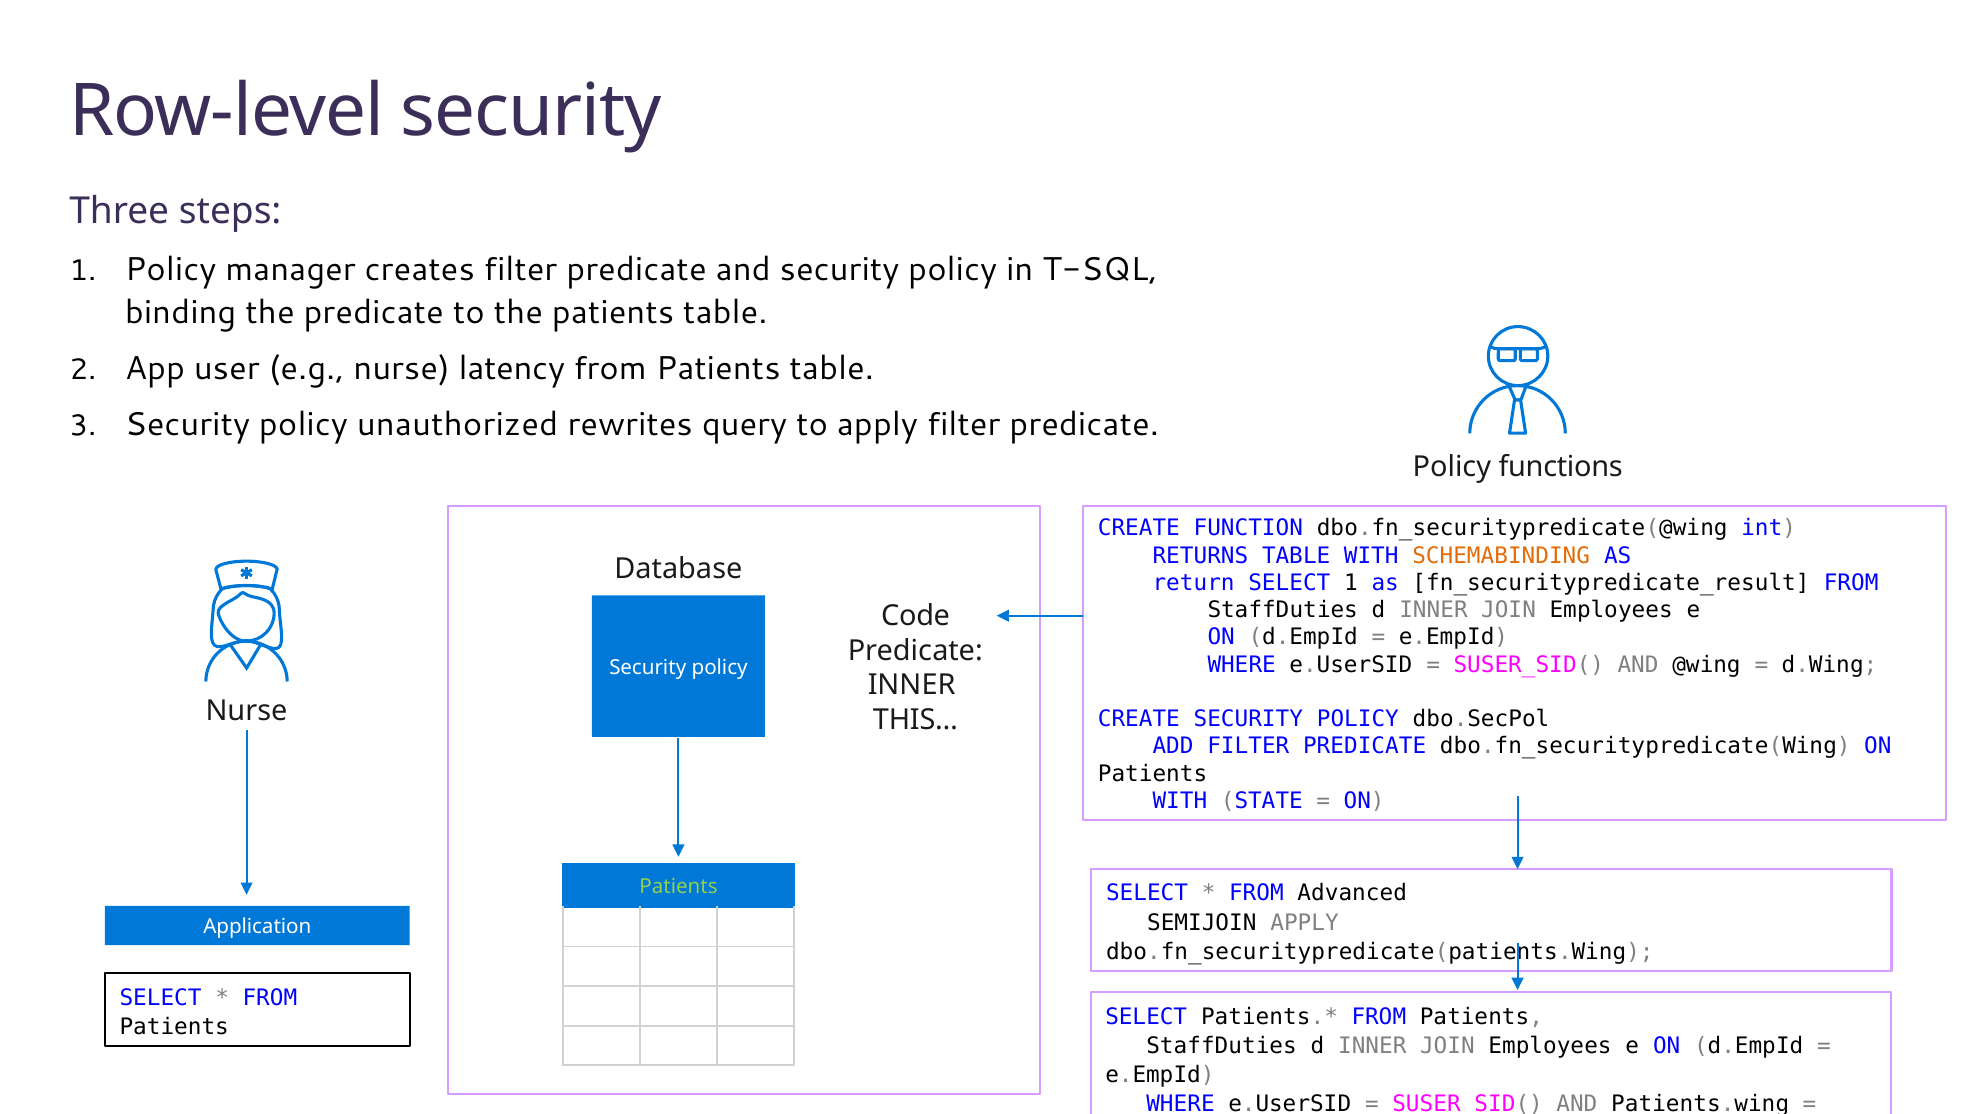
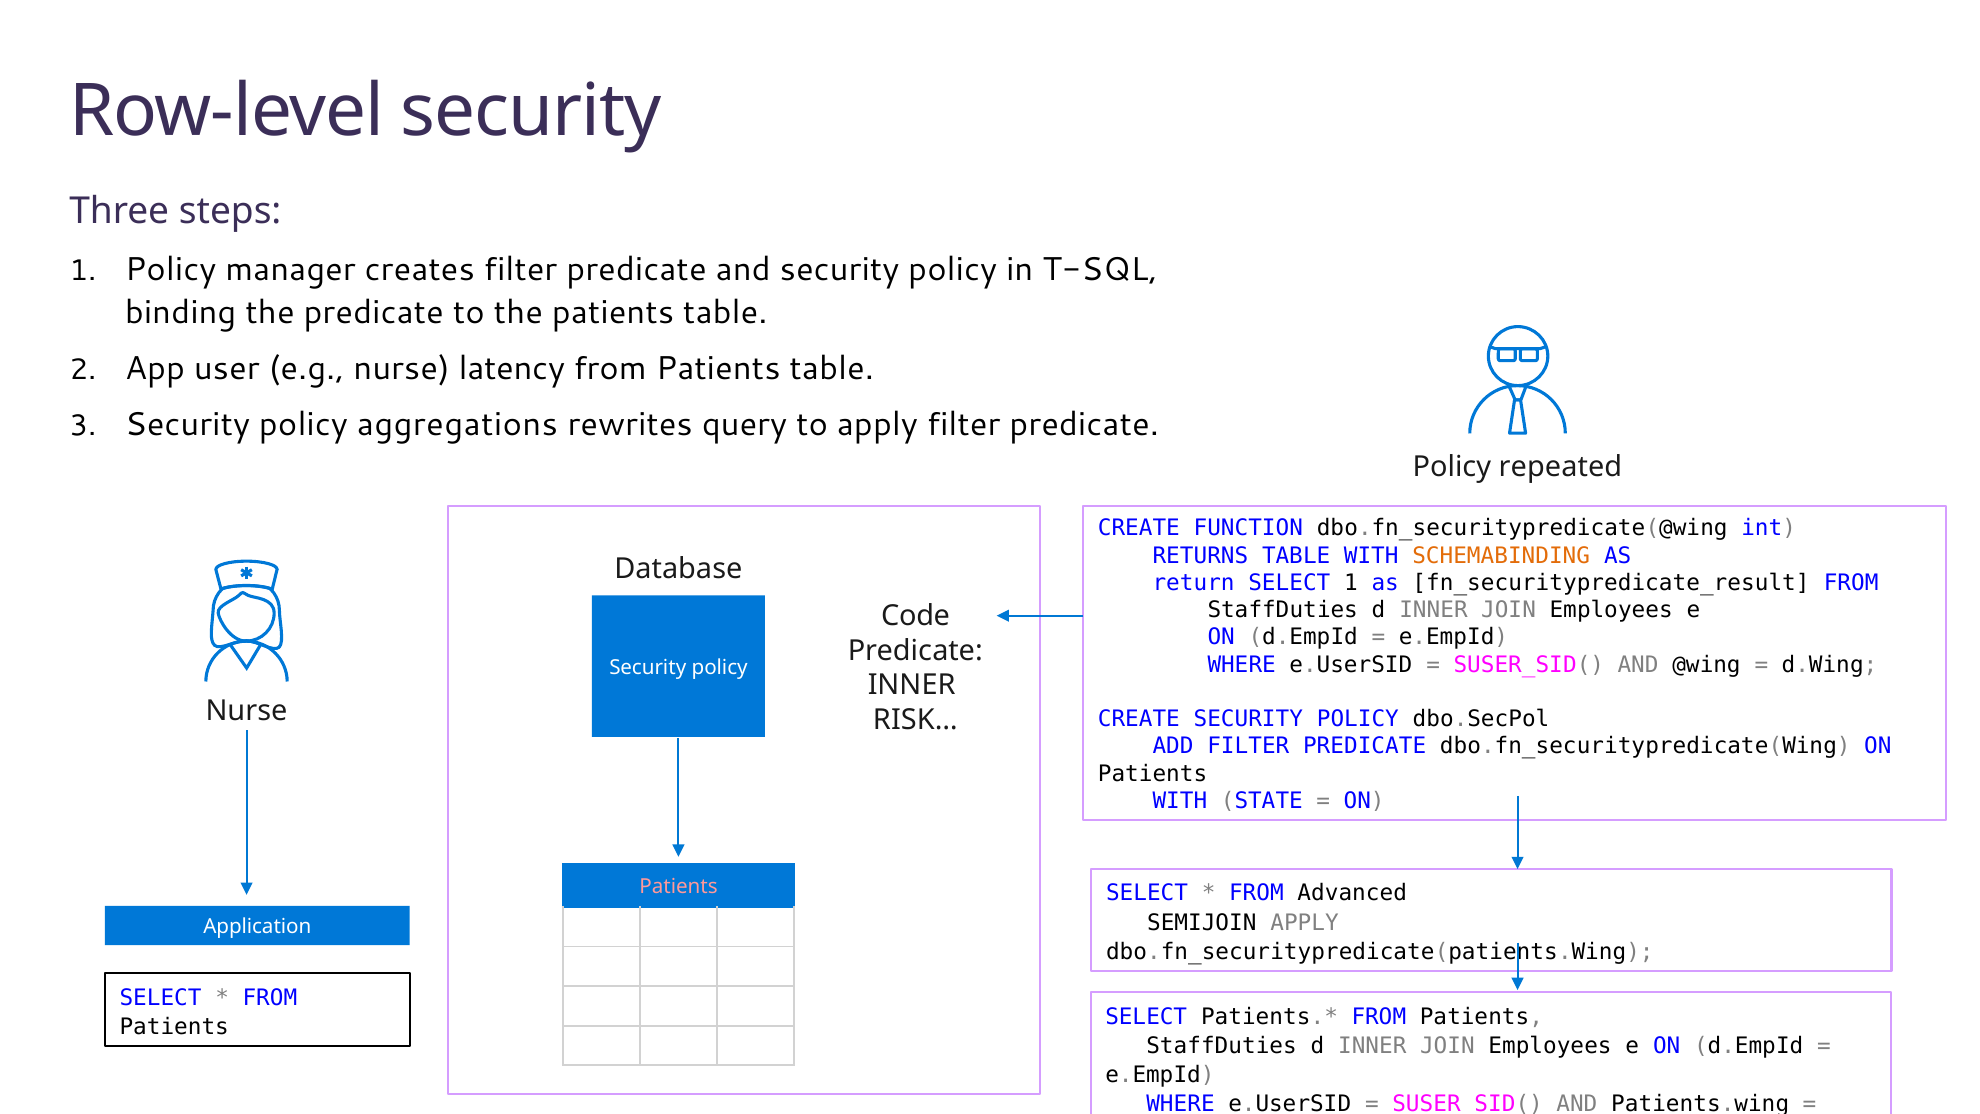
unauthorized: unauthorized -> aggregations
functions: functions -> repeated
THIS…: THIS… -> RISK…
Patients at (679, 887) colour: light green -> pink
